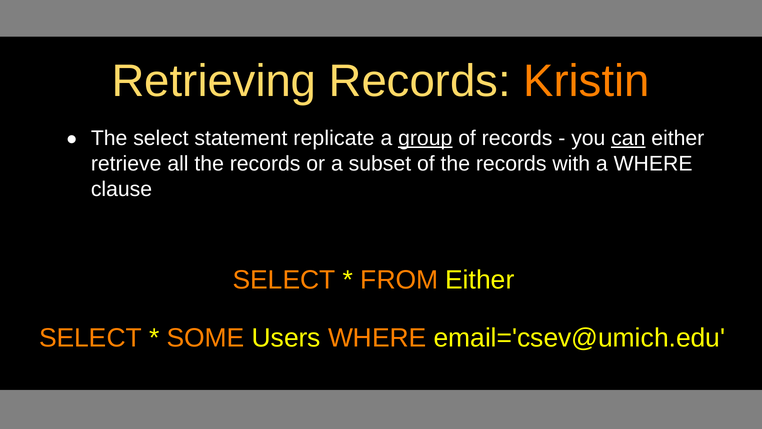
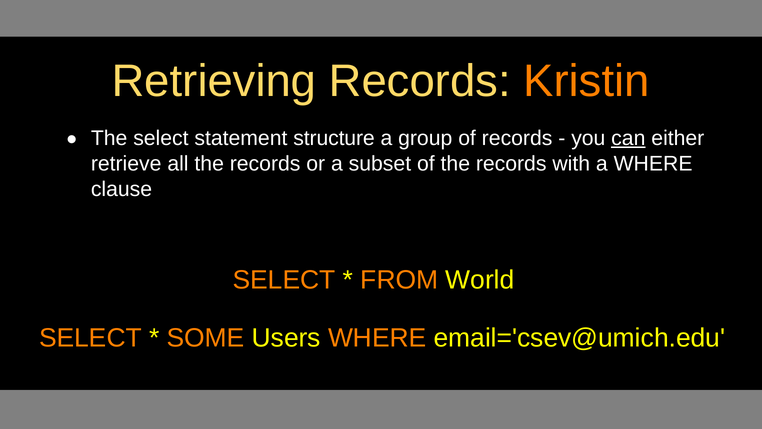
replicate: replicate -> structure
group underline: present -> none
FROM Either: Either -> World
